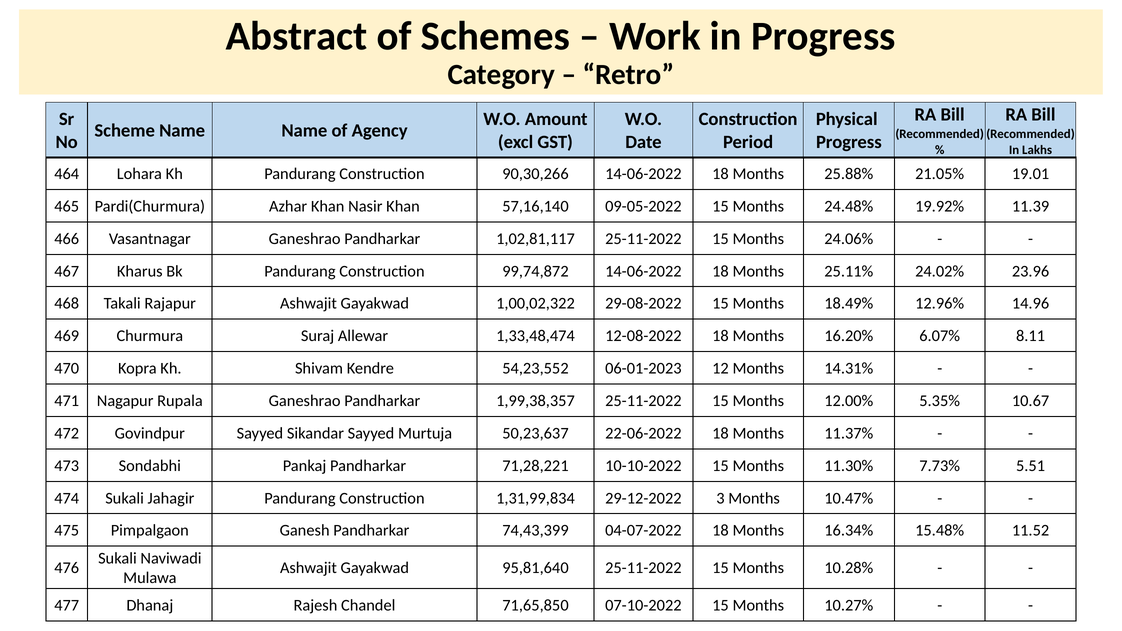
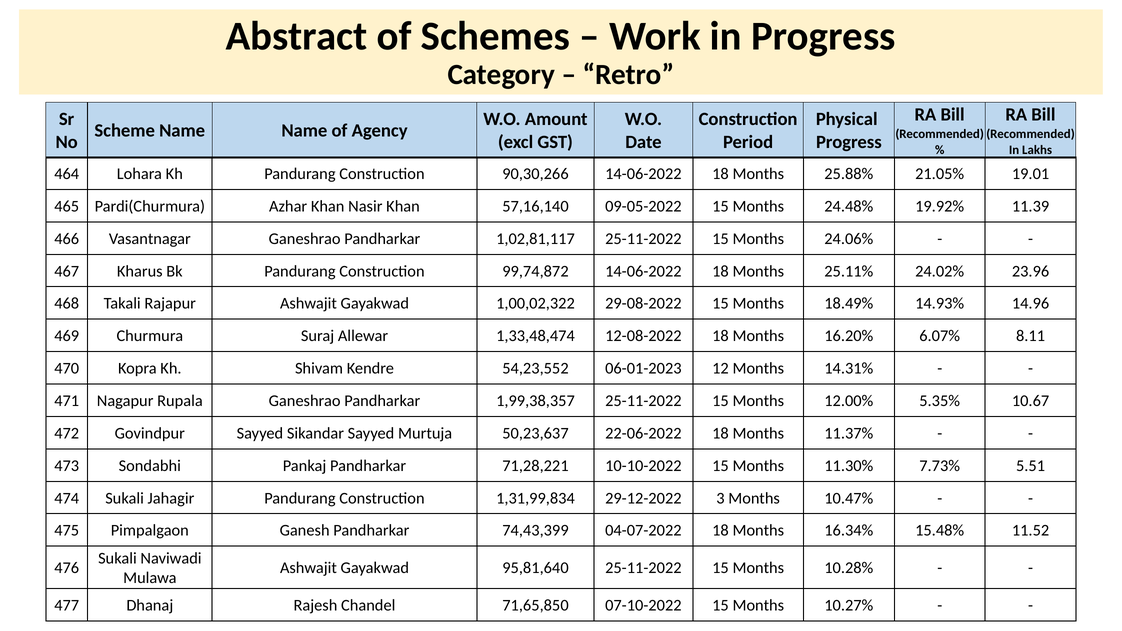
12.96%: 12.96% -> 14.93%
